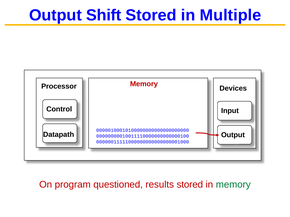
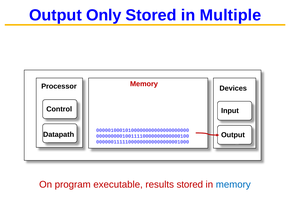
Shift: Shift -> Only
questioned: questioned -> executable
memory at (233, 185) colour: green -> blue
